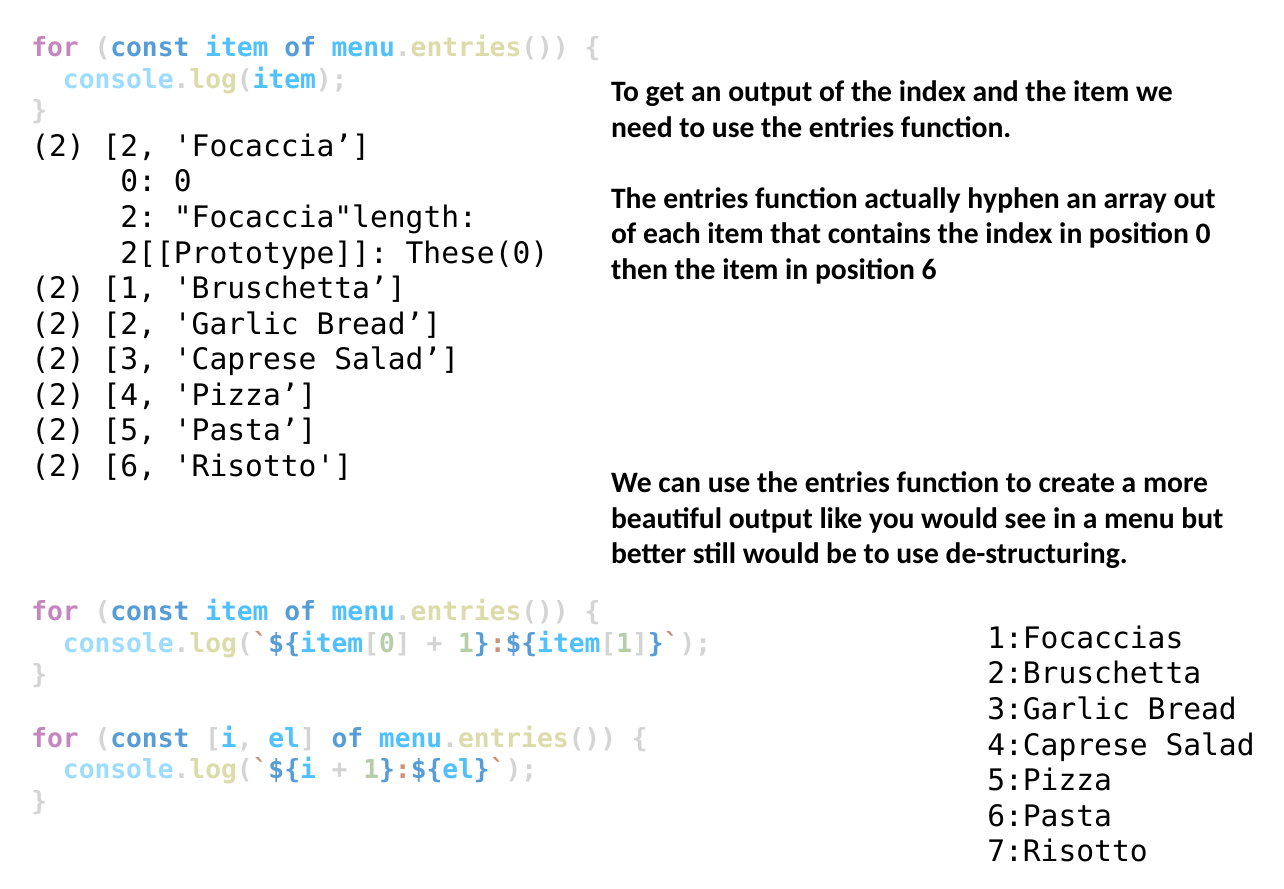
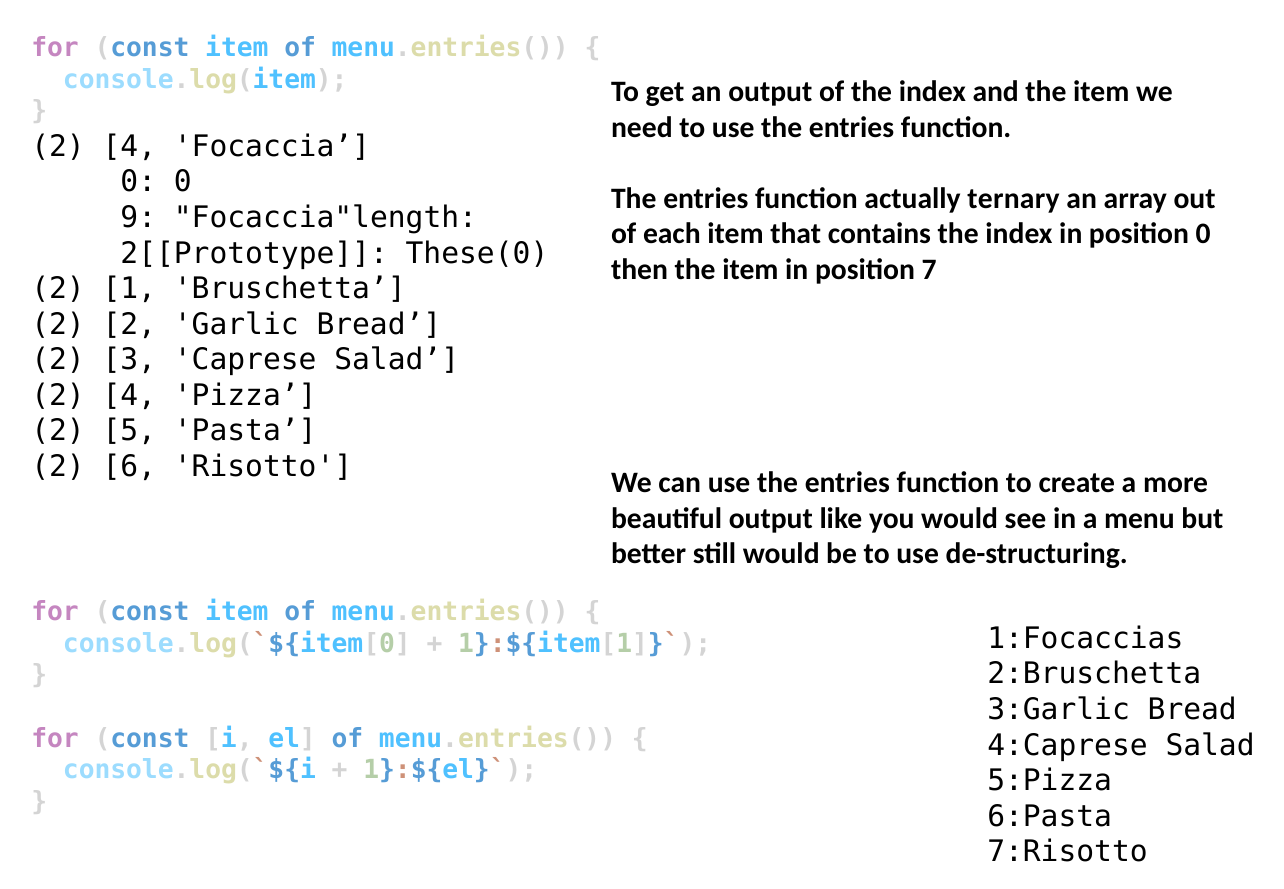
2 at (129, 147): 2 -> 4
hyphen: hyphen -> ternary
2 at (138, 218): 2 -> 9
position 6: 6 -> 7
